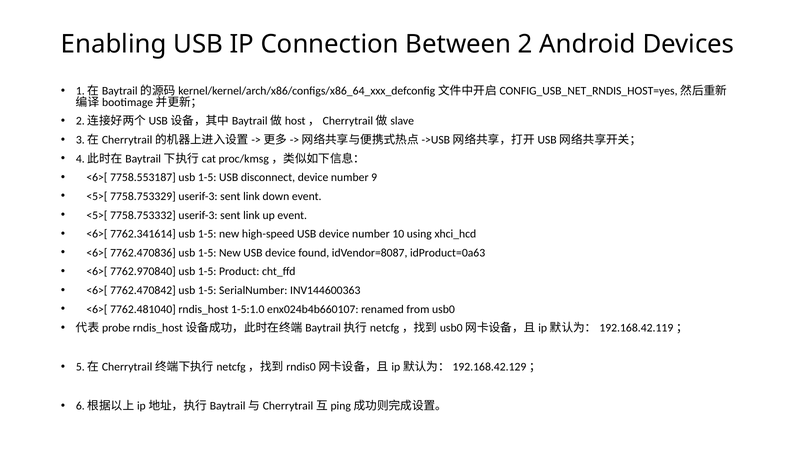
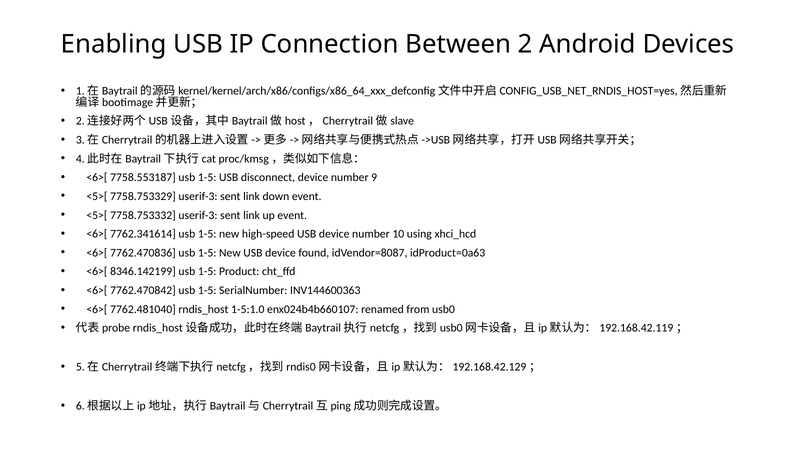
7762.970840: 7762.970840 -> 8346.142199
